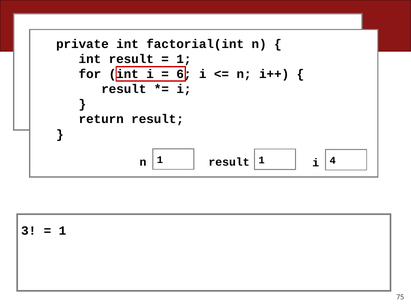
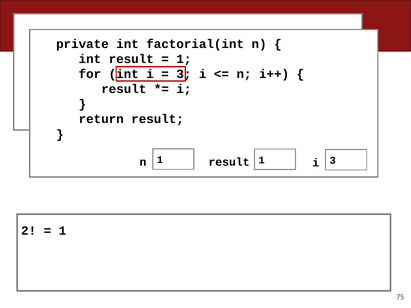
6 at (184, 74): 6 -> 3
n 4: 4 -> 3
3: 3 -> 2
